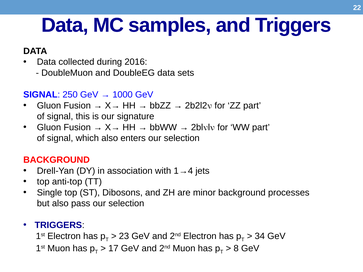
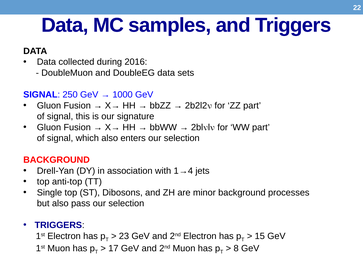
34: 34 -> 15
